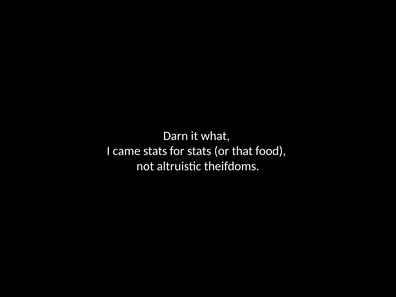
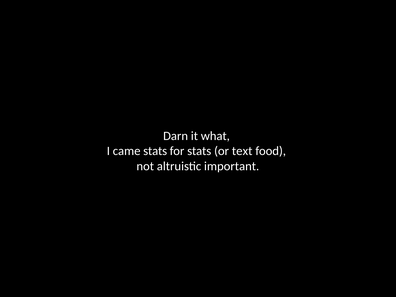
that: that -> text
theifdoms: theifdoms -> important
